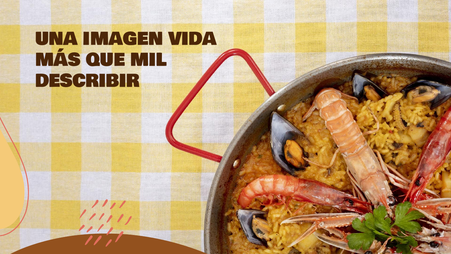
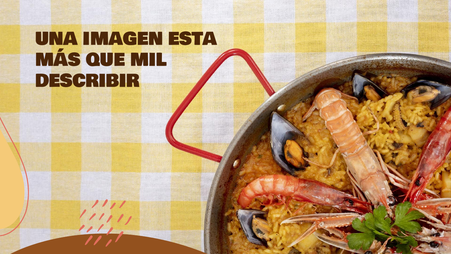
VIDA: VIDA -> ESTA
